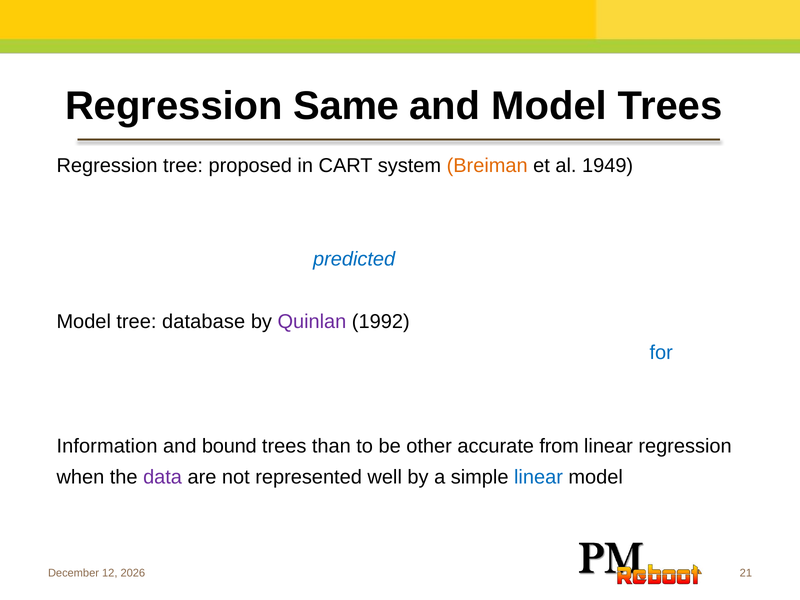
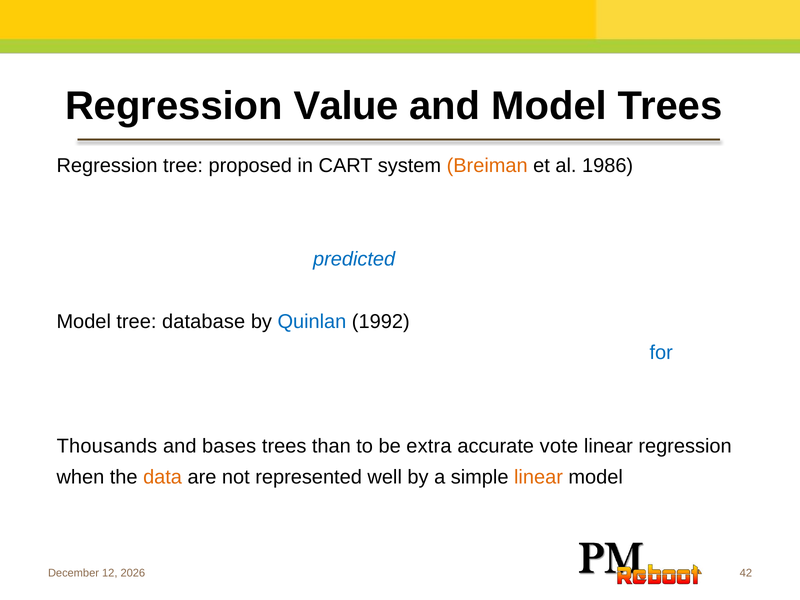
Same: Same -> Value
1949: 1949 -> 1986
Quinlan colour: purple -> blue
Information: Information -> Thousands
bound: bound -> bases
other: other -> extra
from: from -> vote
data colour: purple -> orange
linear at (538, 477) colour: blue -> orange
21: 21 -> 42
